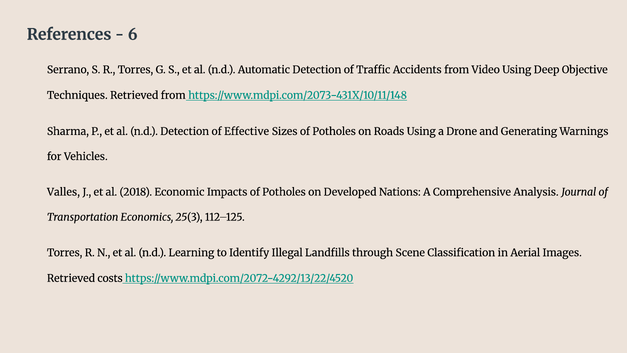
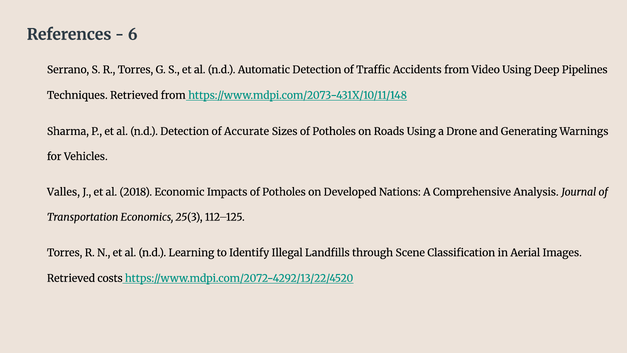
Objective: Objective -> Pipelines
Effective: Effective -> Accurate
